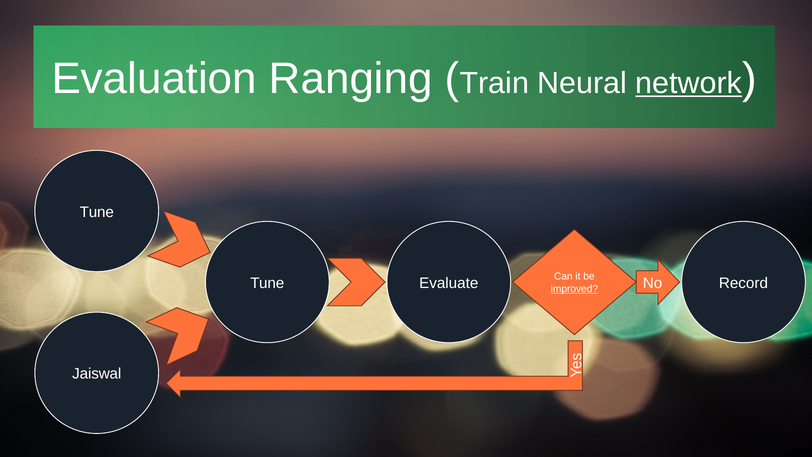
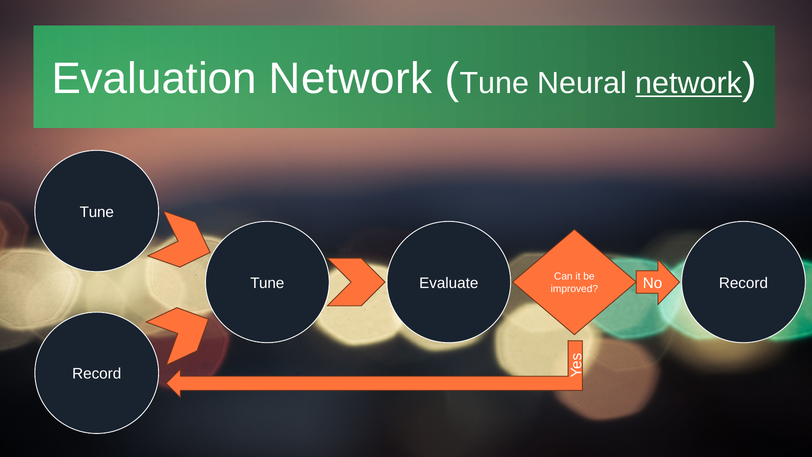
Evaluation Ranging: Ranging -> Network
Train at (494, 83): Train -> Tune
improved underline: present -> none
Jaiswal at (97, 374): Jaiswal -> Record
